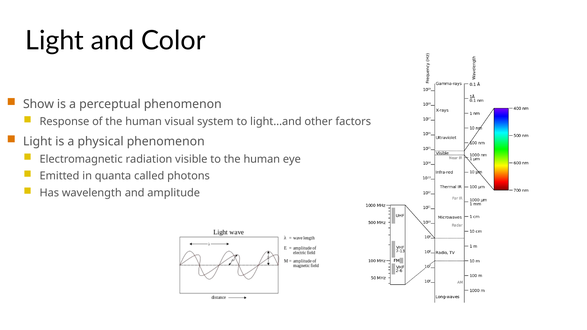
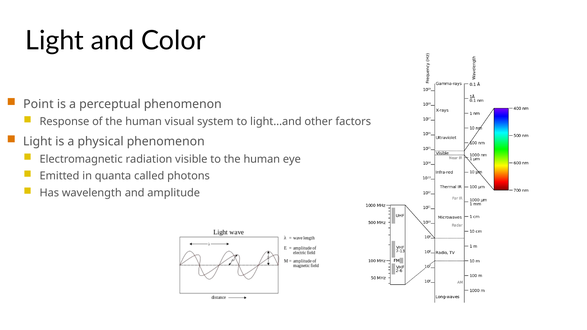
Show: Show -> Point
